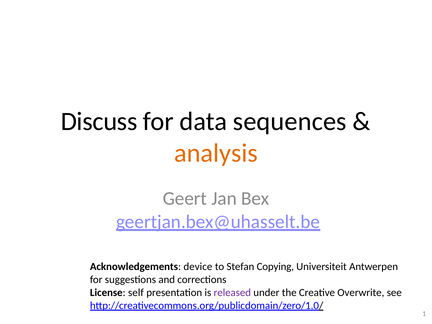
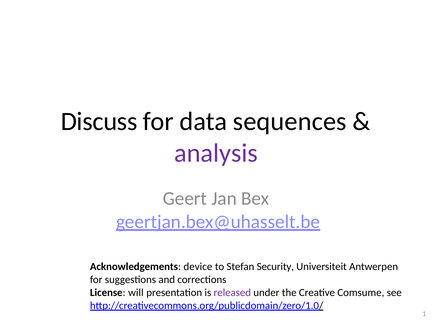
analysis colour: orange -> purple
Copying: Copying -> Security
self: self -> will
Overwrite: Overwrite -> Comsume
